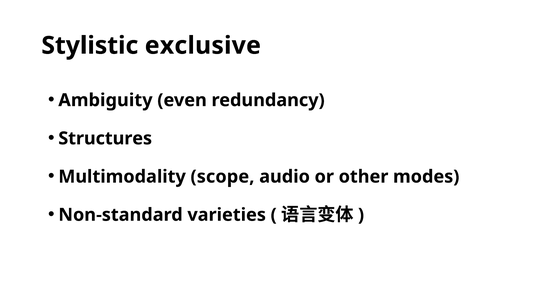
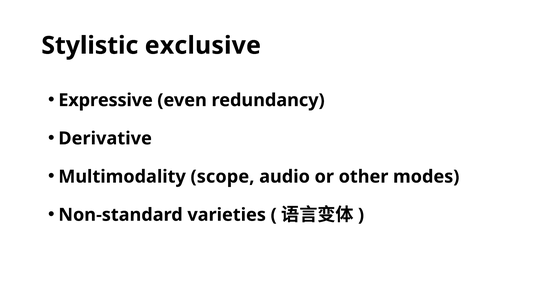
Ambiguity: Ambiguity -> Expressive
Structures: Structures -> Derivative
